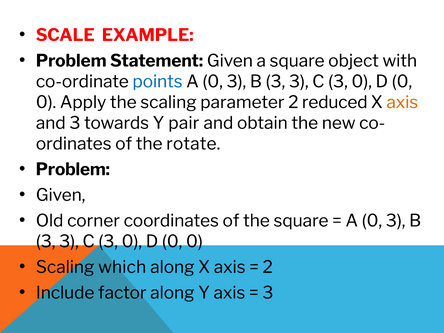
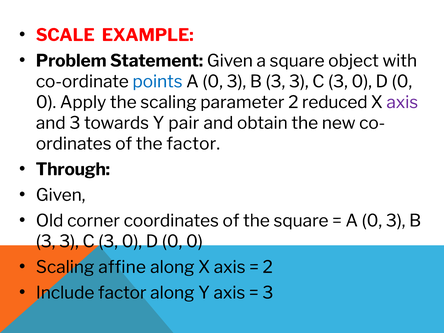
axis at (402, 102) colour: orange -> purple
the rotate: rotate -> factor
Problem at (73, 169): Problem -> Through
which: which -> affine
